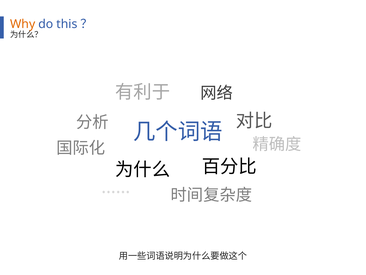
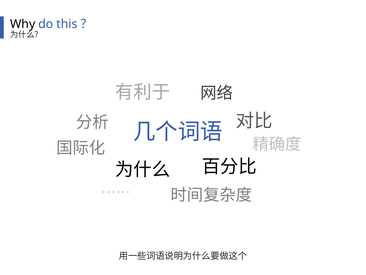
Why colour: orange -> black
